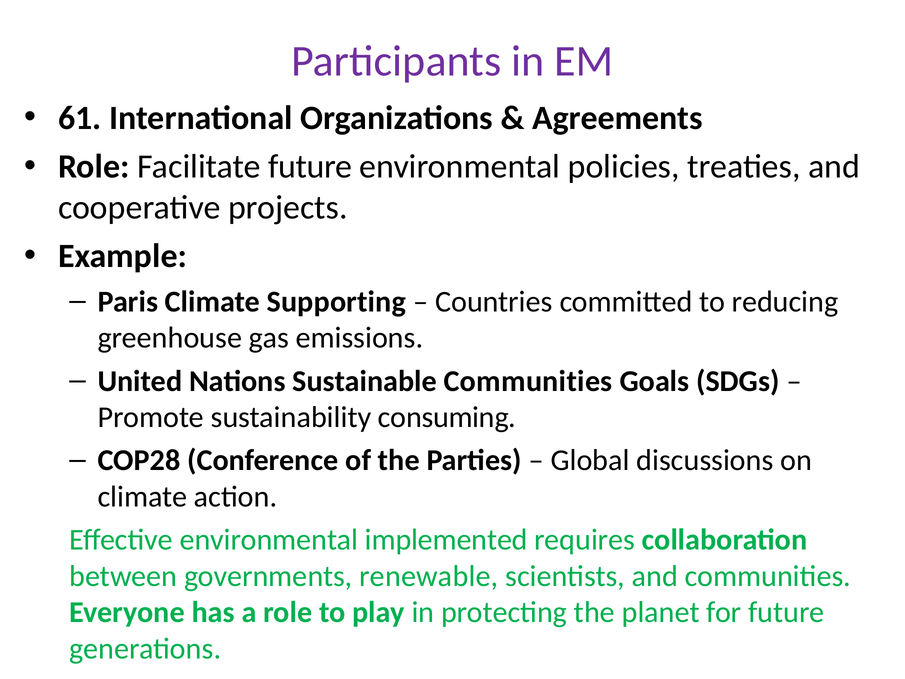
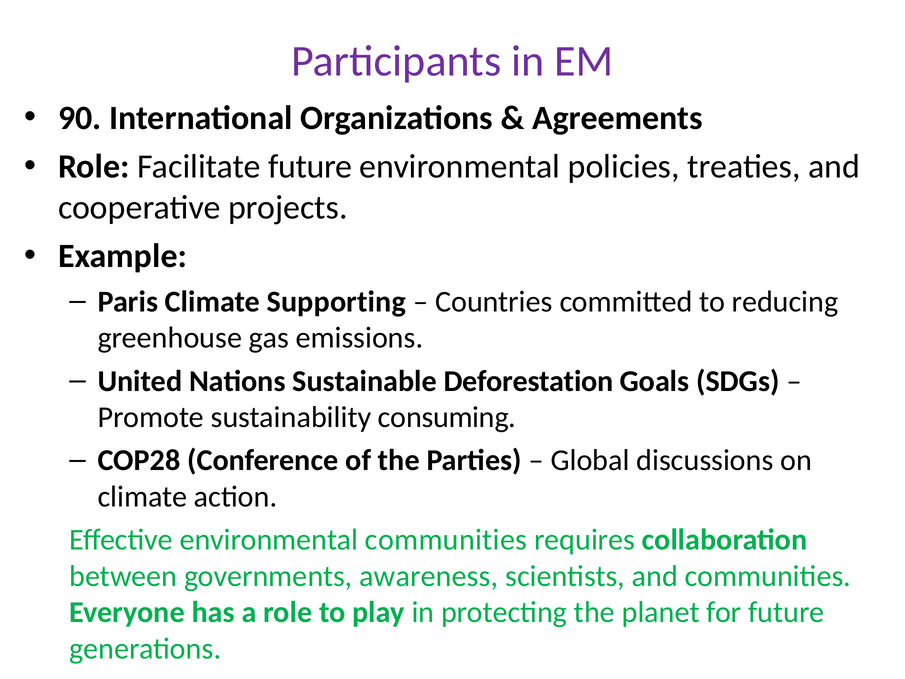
61: 61 -> 90
Sustainable Communities: Communities -> Deforestation
environmental implemented: implemented -> communities
renewable: renewable -> awareness
